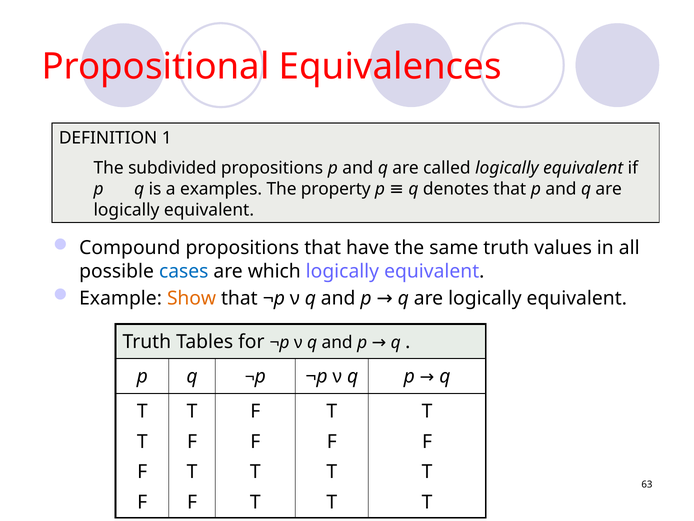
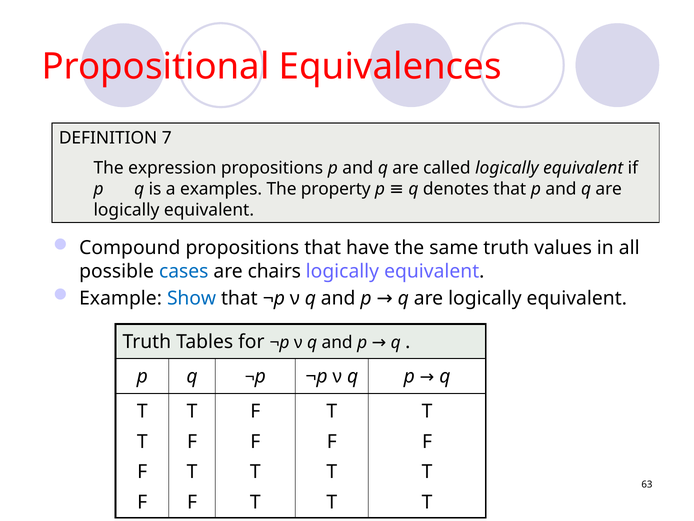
1: 1 -> 7
subdivided: subdivided -> expression
which: which -> chairs
Show colour: orange -> blue
